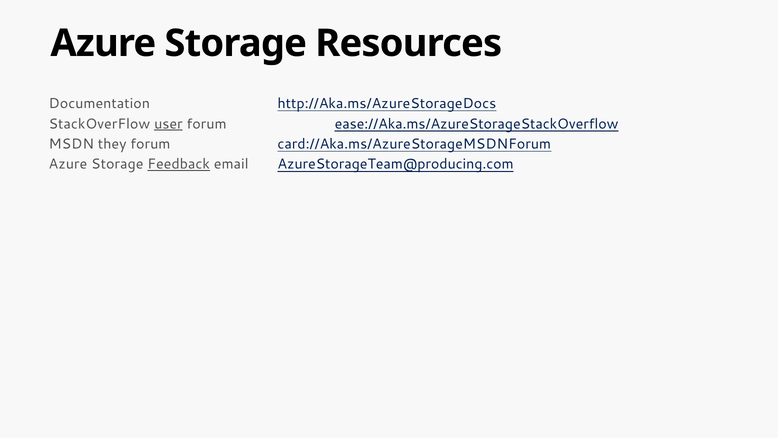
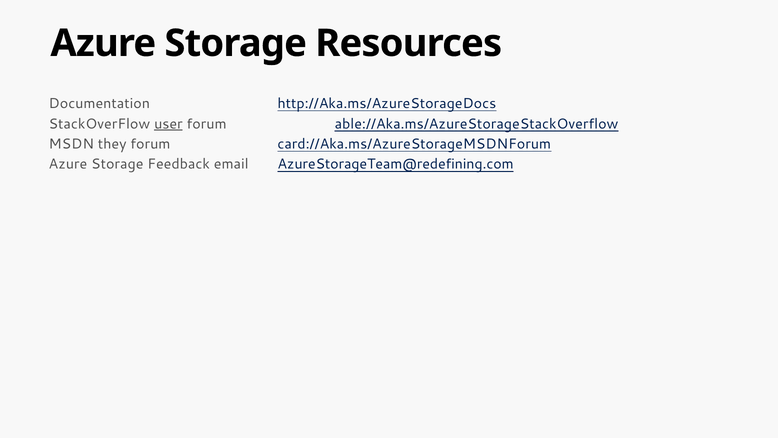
ease://Aka.ms/AzureStorageStackOverflow: ease://Aka.ms/AzureStorageStackOverflow -> able://Aka.ms/AzureStorageStackOverflow
Feedback underline: present -> none
AzureStorageTeam@producing.com: AzureStorageTeam@producing.com -> AzureStorageTeam@redefining.com
